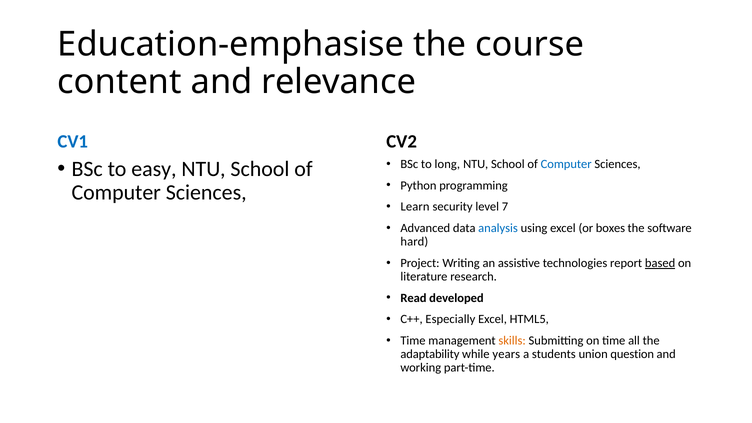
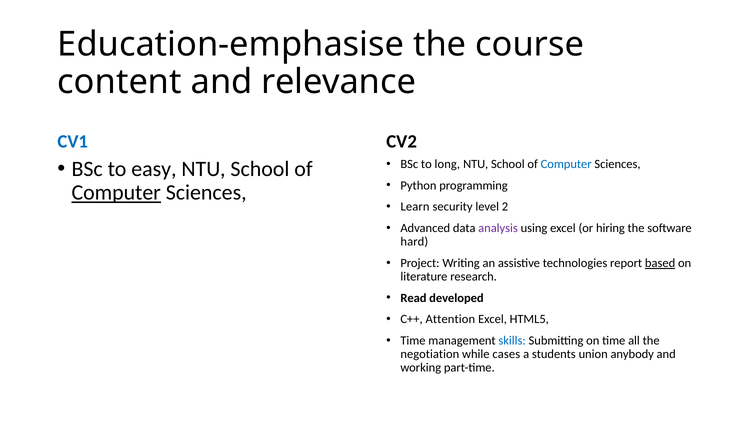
Computer at (116, 193) underline: none -> present
7: 7 -> 2
analysis colour: blue -> purple
boxes: boxes -> hiring
Especially: Especially -> Attention
skills colour: orange -> blue
adaptability: adaptability -> negotiation
years: years -> cases
question: question -> anybody
